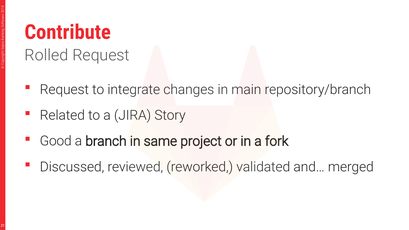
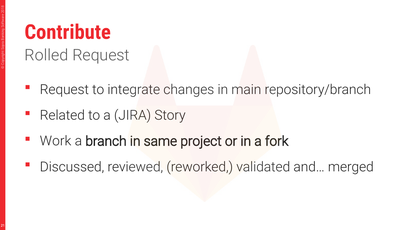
Good: Good -> Work
